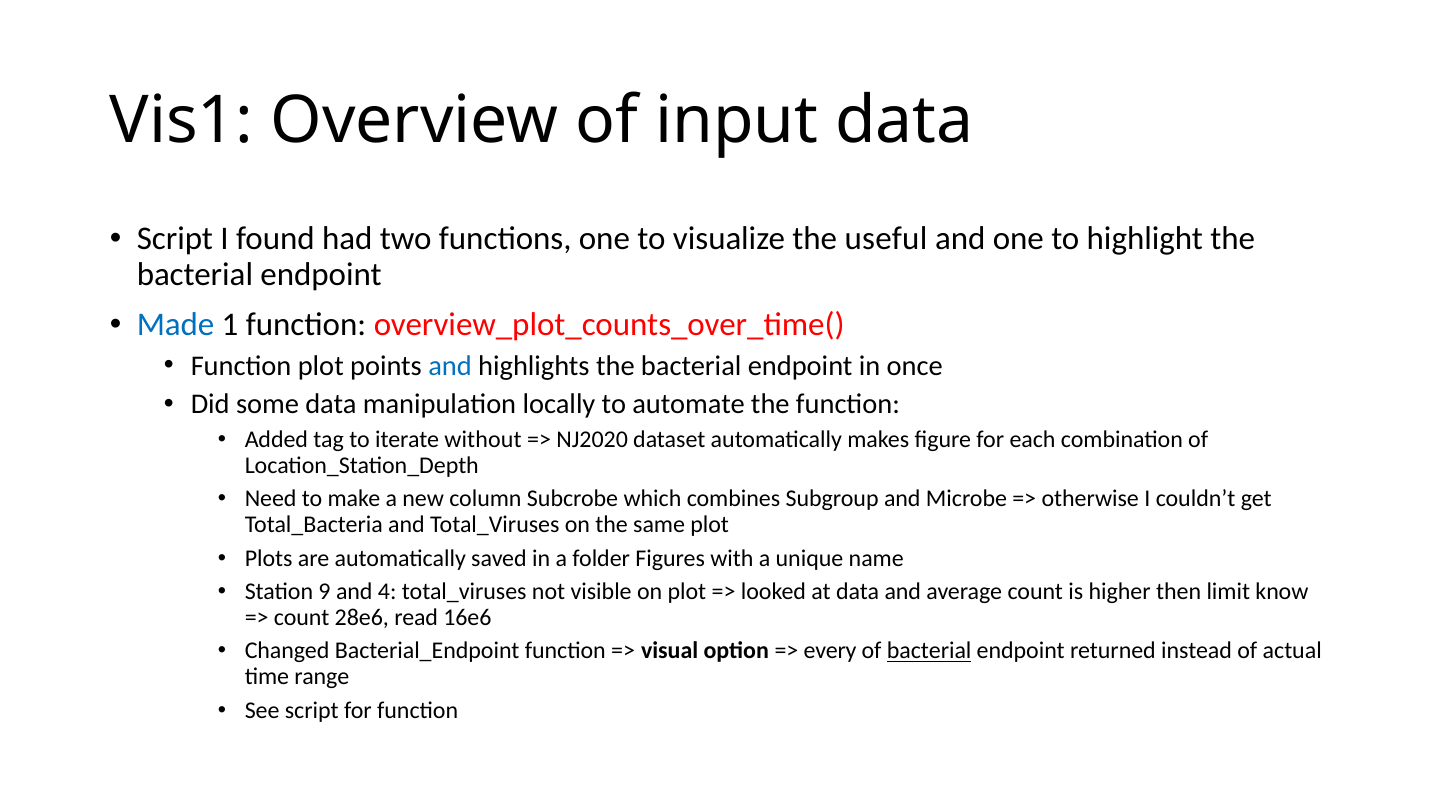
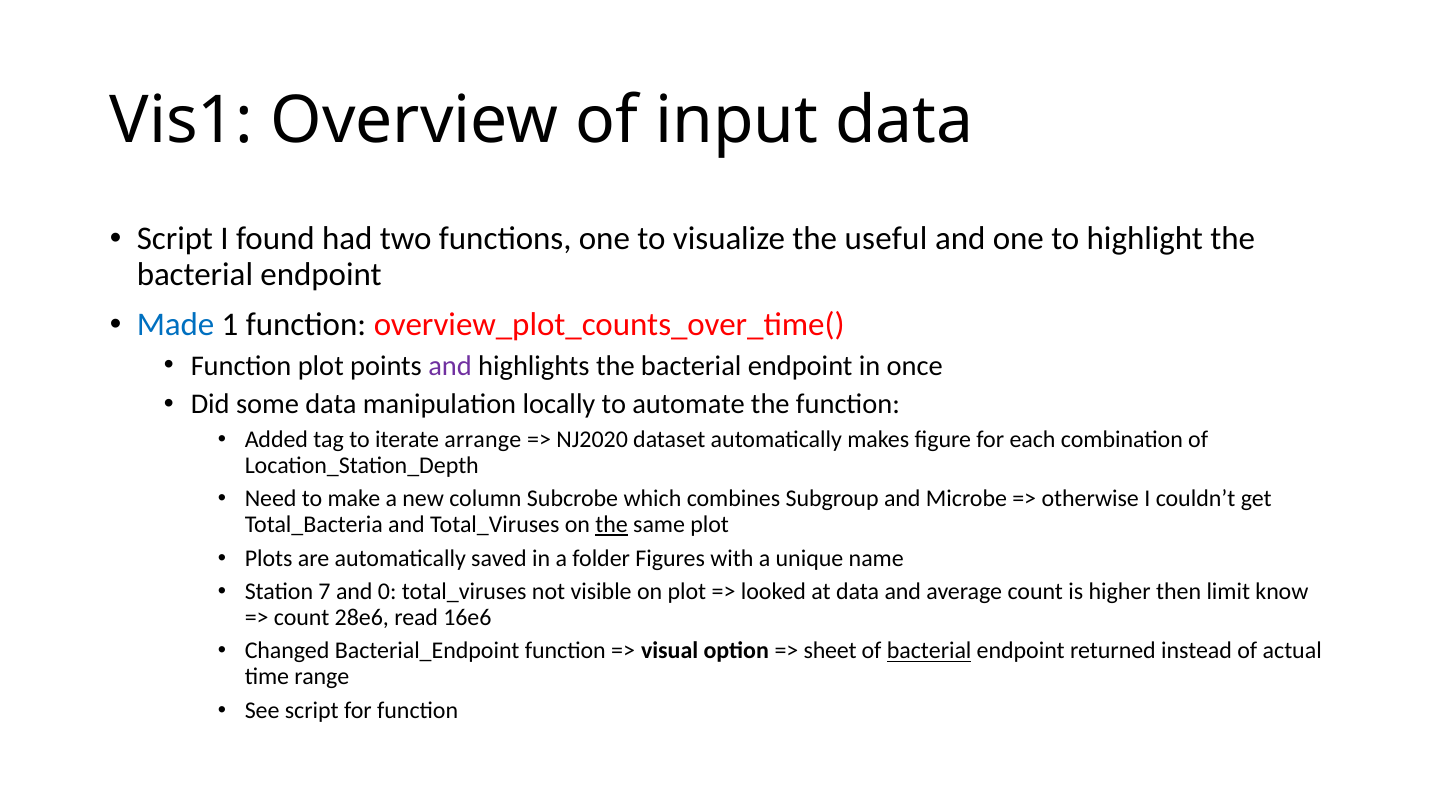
and at (450, 366) colour: blue -> purple
without: without -> arrange
the at (612, 525) underline: none -> present
9: 9 -> 7
4: 4 -> 0
every: every -> sheet
